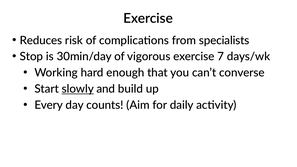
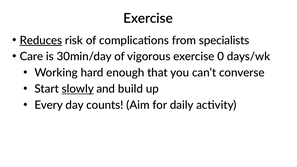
Reduces underline: none -> present
Stop: Stop -> Care
7: 7 -> 0
